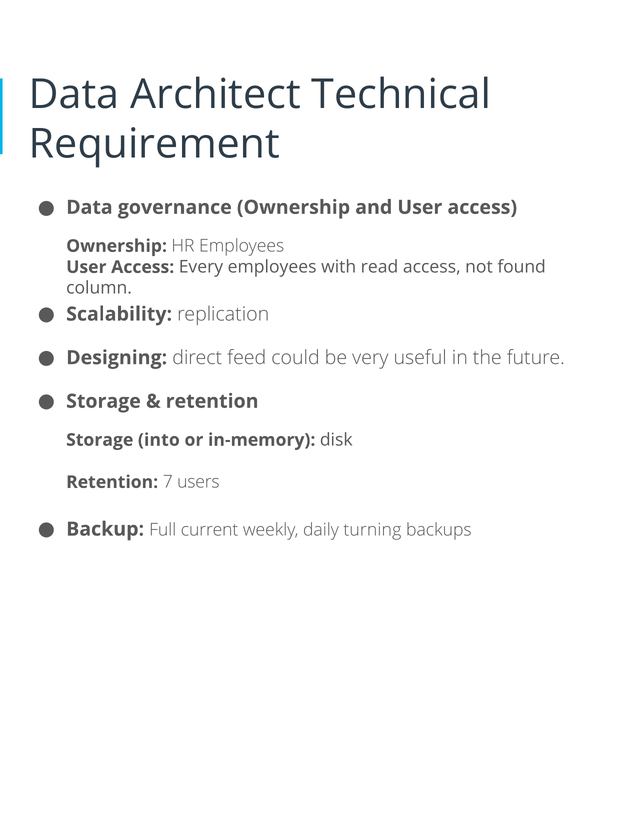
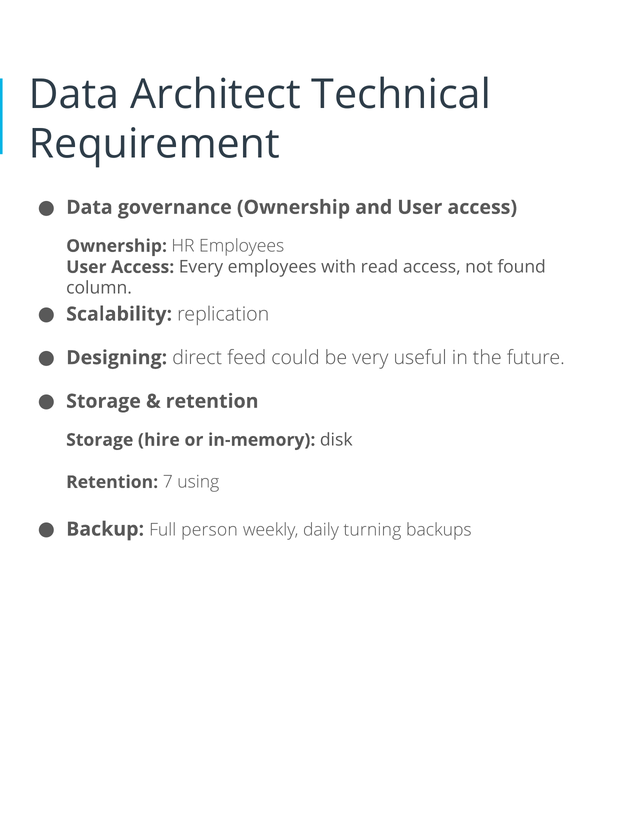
into: into -> hire
users: users -> using
current: current -> person
